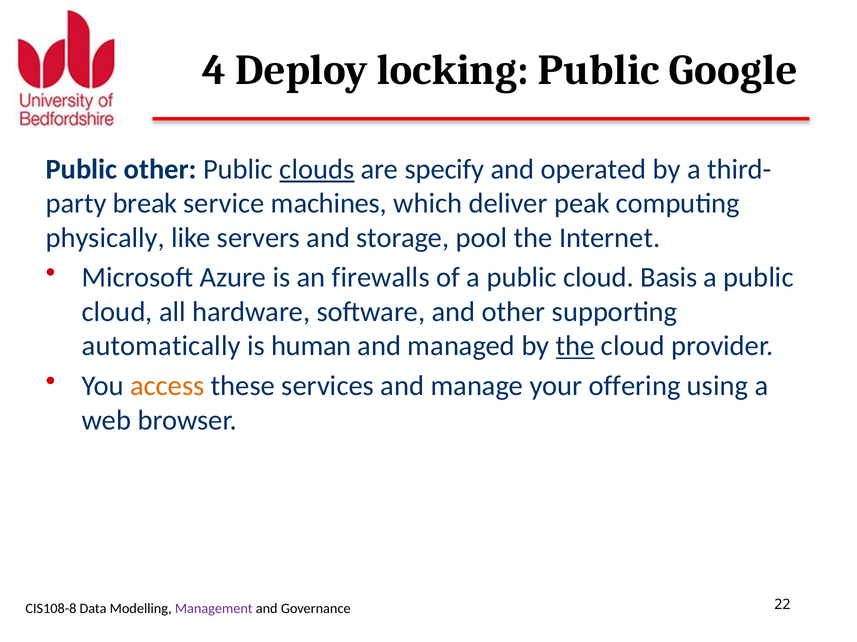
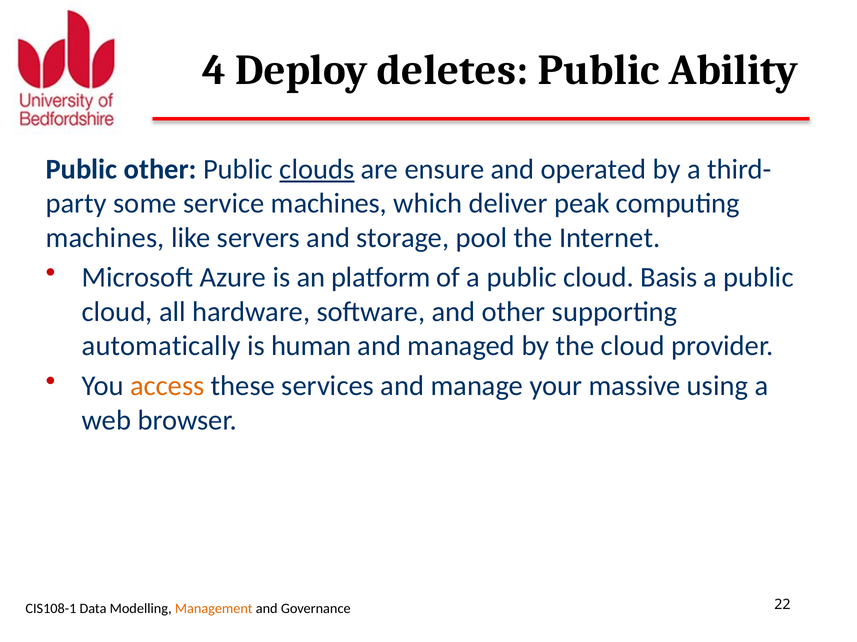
locking: locking -> deletes
Google: Google -> Ability
specify: specify -> ensure
break: break -> some
physically at (105, 238): physically -> machines
firewalls: firewalls -> platform
the at (575, 346) underline: present -> none
offering: offering -> massive
CIS108-8: CIS108-8 -> CIS108-1
Management colour: purple -> orange
